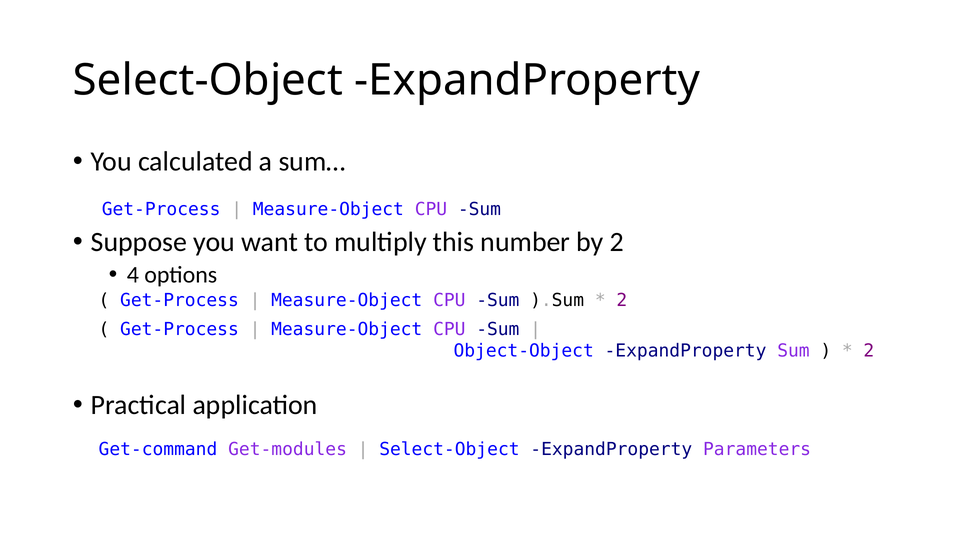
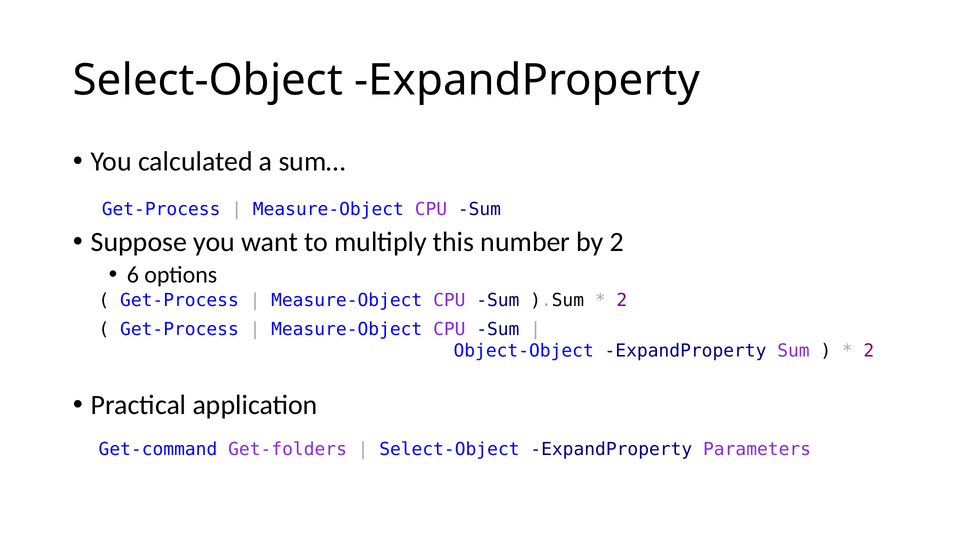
4: 4 -> 6
Get-modules: Get-modules -> Get-folders
